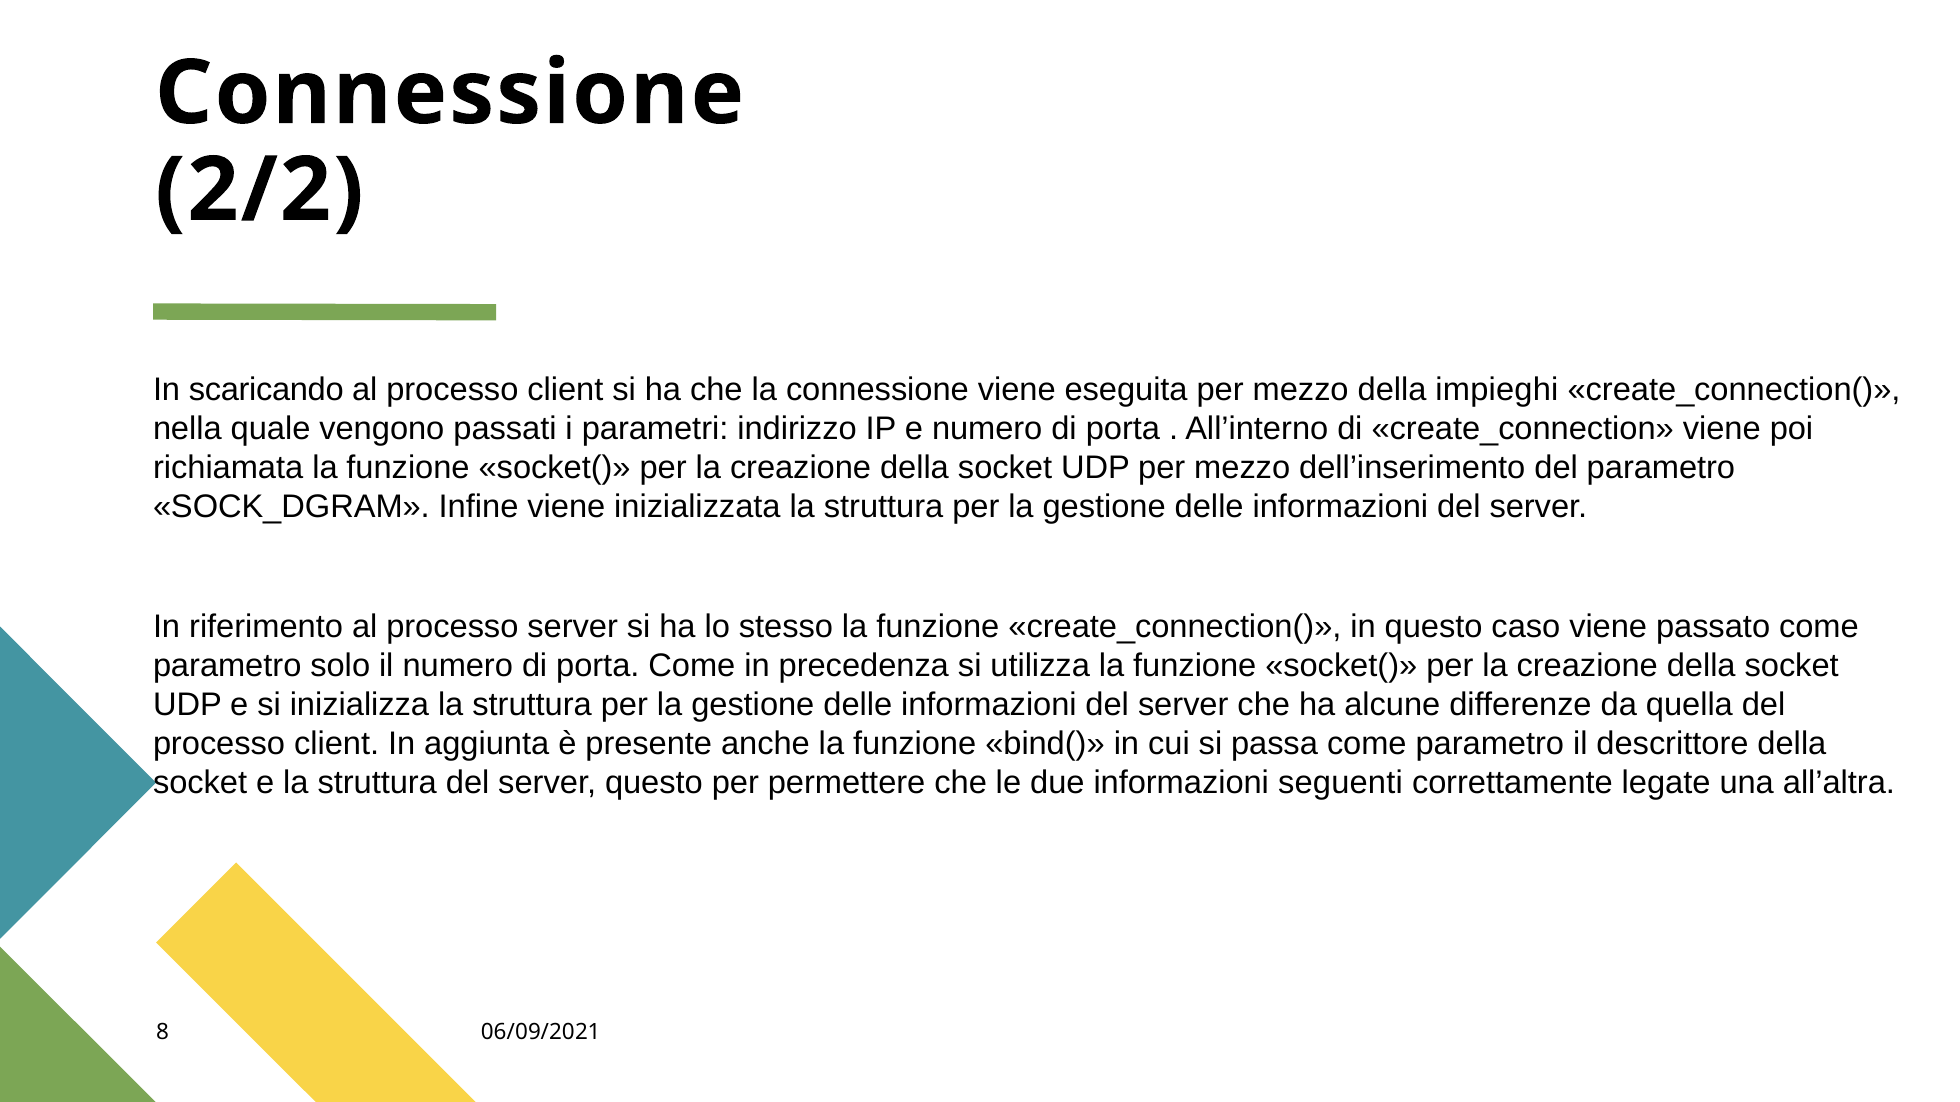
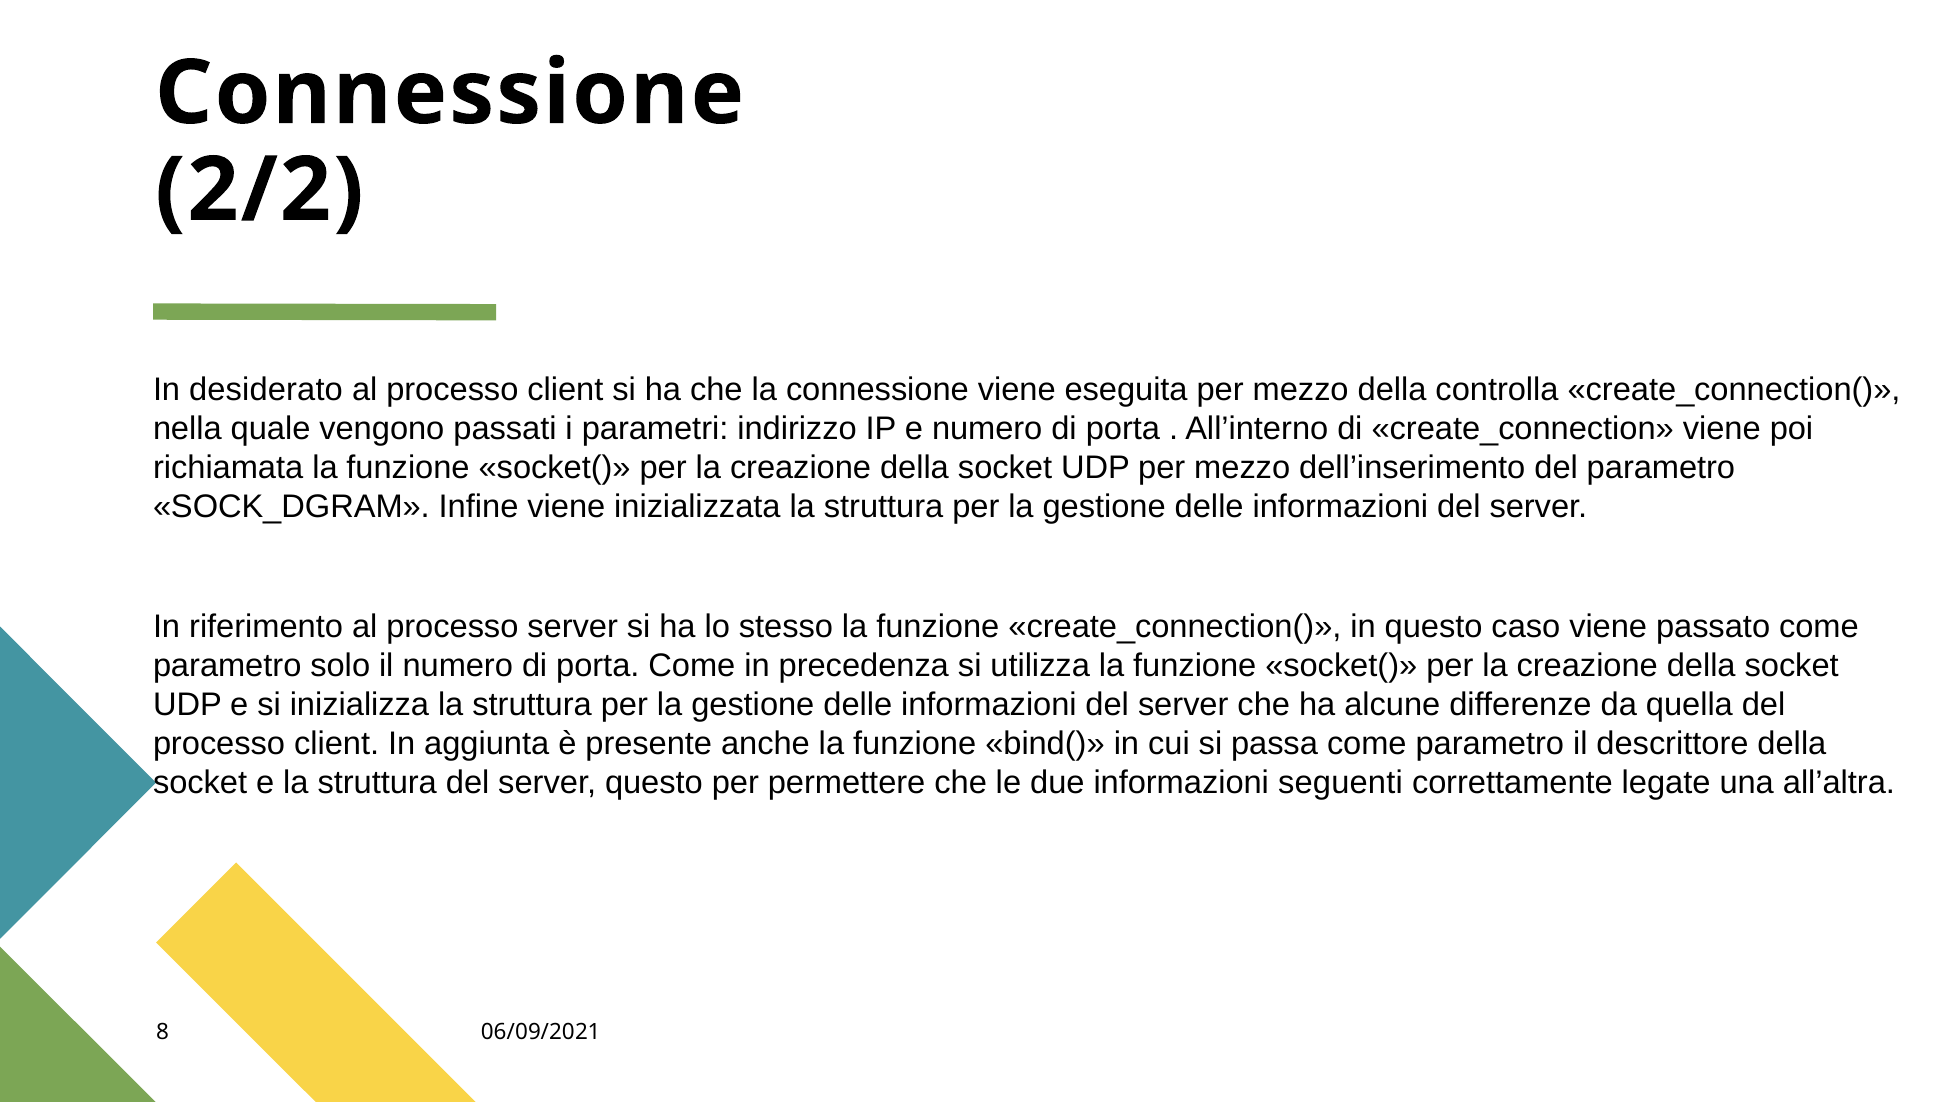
scaricando: scaricando -> desiderato
impieghi: impieghi -> controlla
